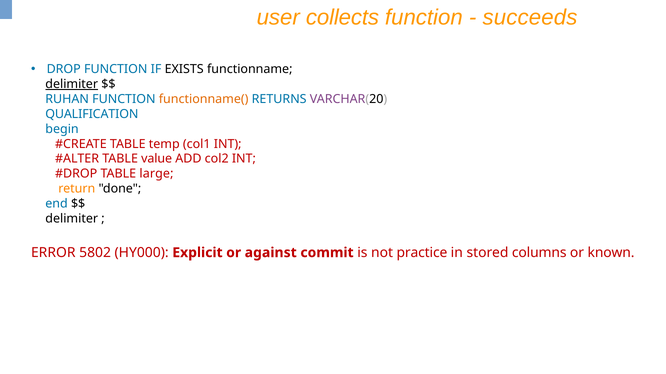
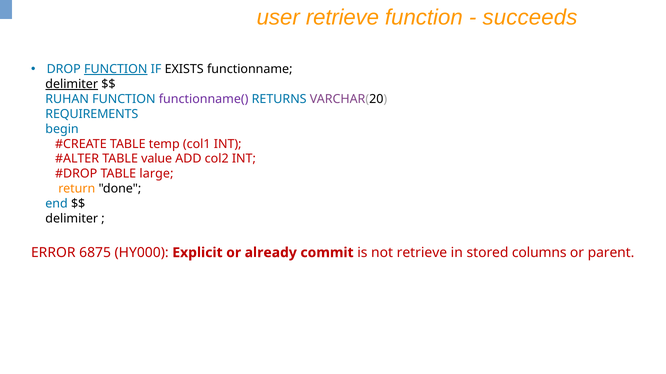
user collects: collects -> retrieve
FUNCTION at (116, 69) underline: none -> present
functionname( colour: orange -> purple
QUALIFICATION: QUALIFICATION -> REQUIREMENTS
5802: 5802 -> 6875
against: against -> already
not practice: practice -> retrieve
known: known -> parent
